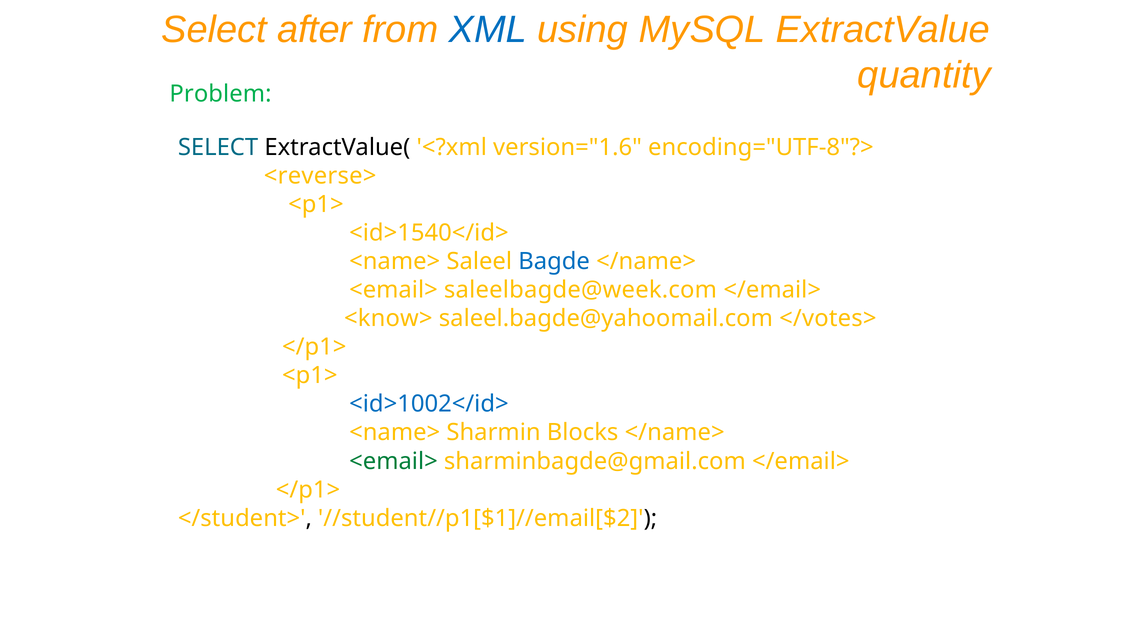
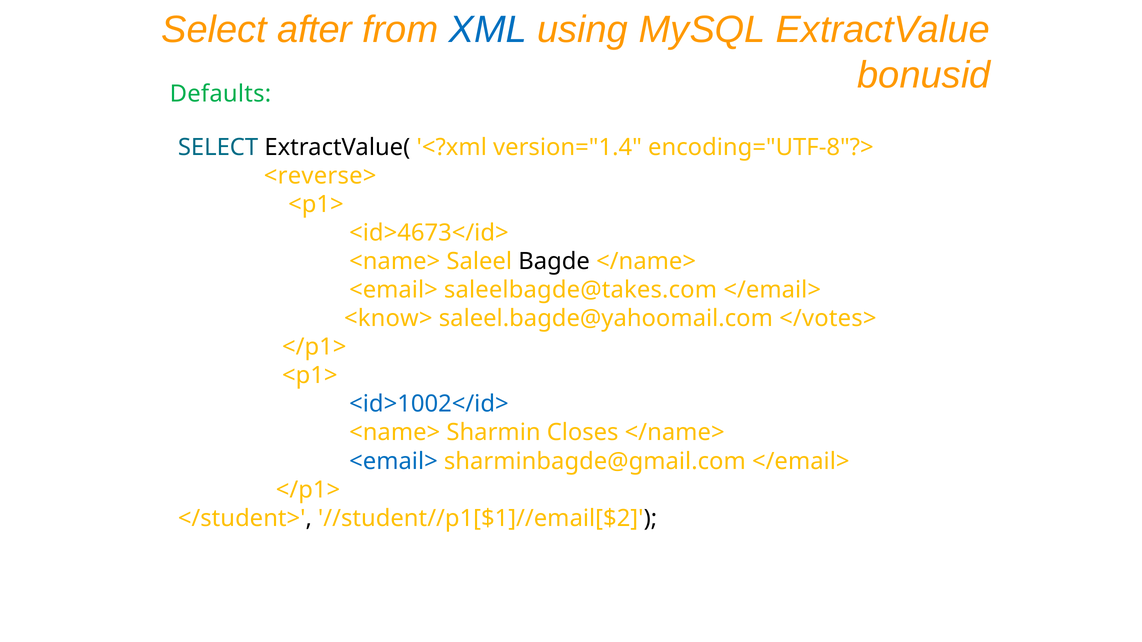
quantity: quantity -> bonusid
Problem: Problem -> Defaults
version="1.6: version="1.6 -> version="1.4
<id>1540</id>: <id>1540</id> -> <id>4673</id>
Bagde colour: blue -> black
saleelbagde@week.com: saleelbagde@week.com -> saleelbagde@takes.com
Blocks: Blocks -> Closes
<email> at (393, 461) colour: green -> blue
